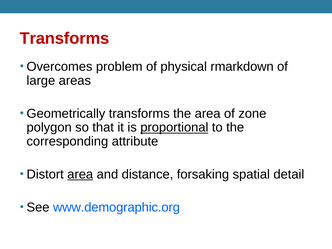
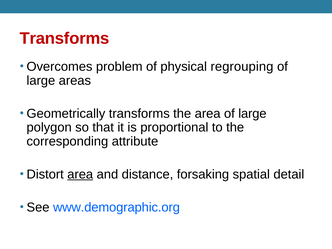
rmarkdown: rmarkdown -> regrouping
area of zone: zone -> large
proportional underline: present -> none
